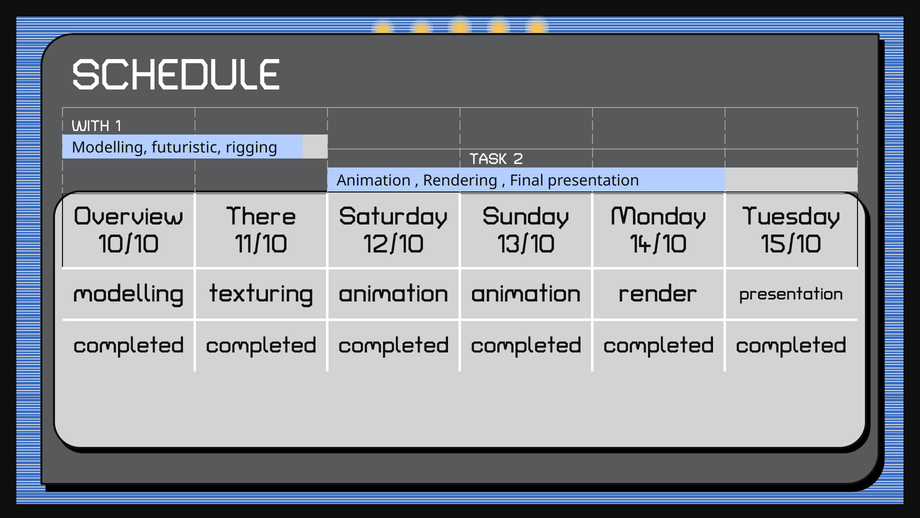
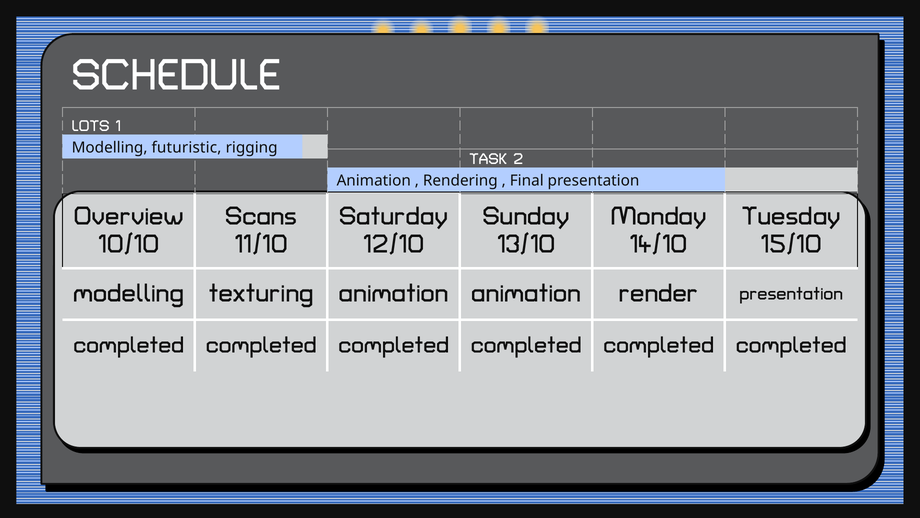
WITH: WITH -> LOTS
There: There -> Scans
